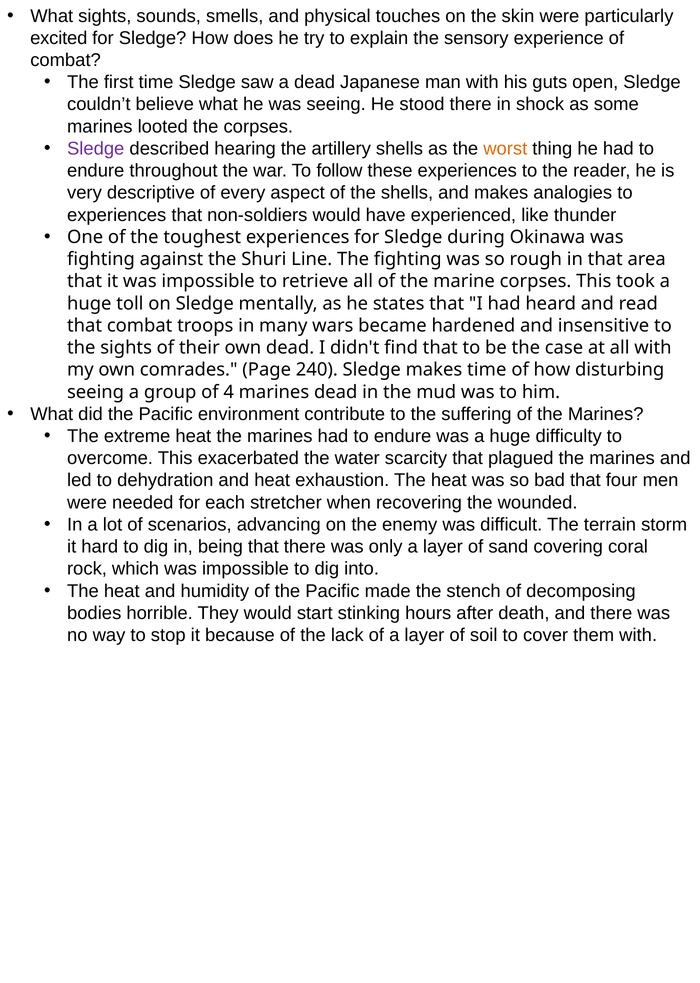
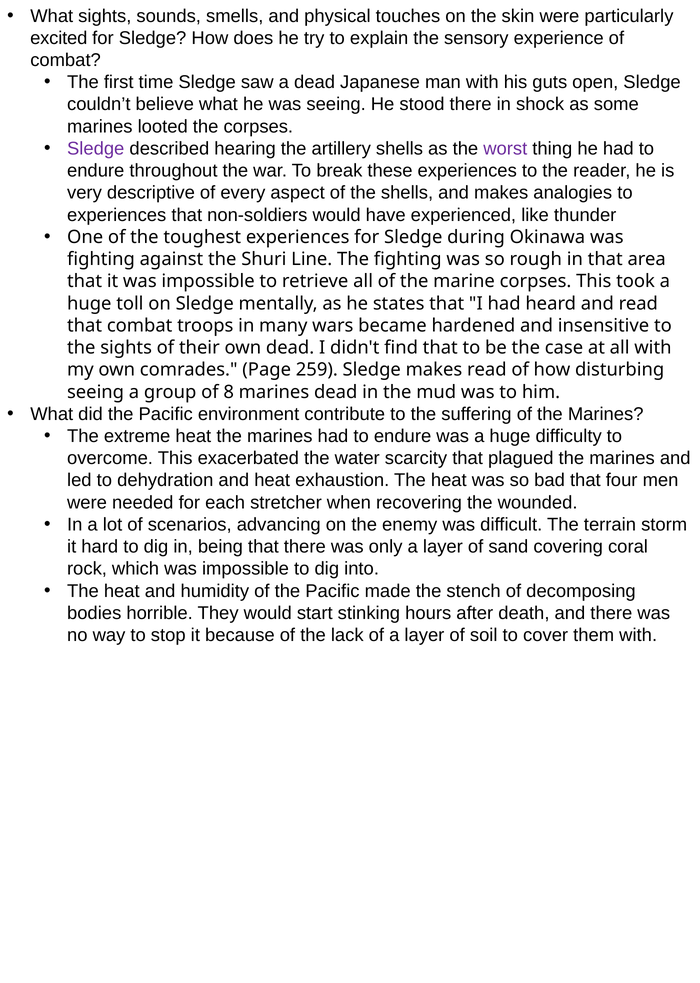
worst colour: orange -> purple
follow: follow -> break
240: 240 -> 259
makes time: time -> read
4: 4 -> 8
